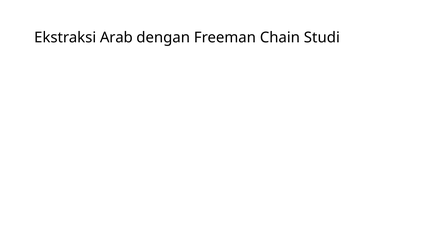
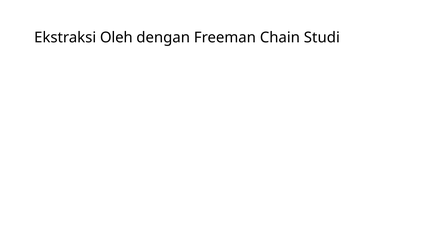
Arab: Arab -> Oleh
